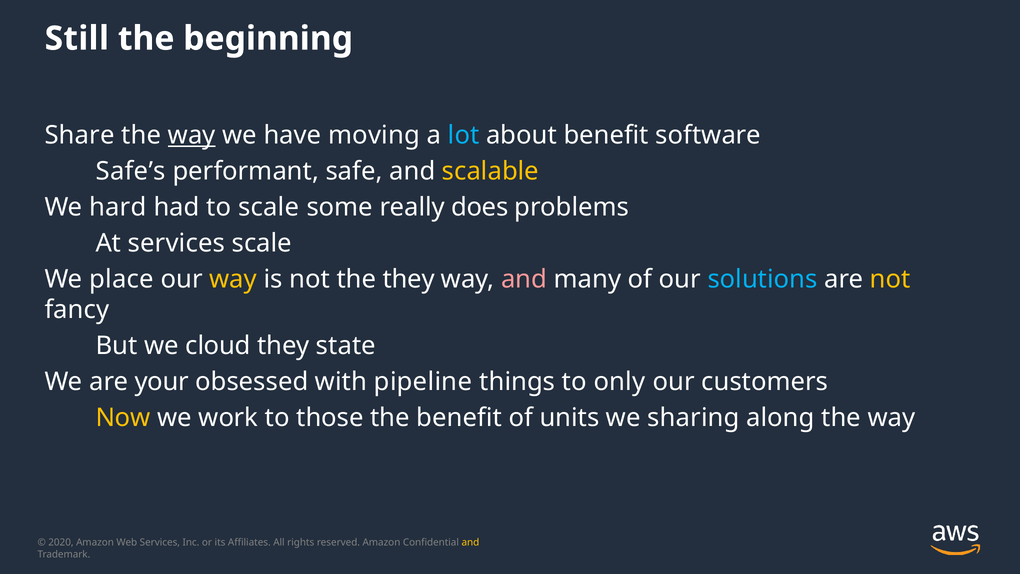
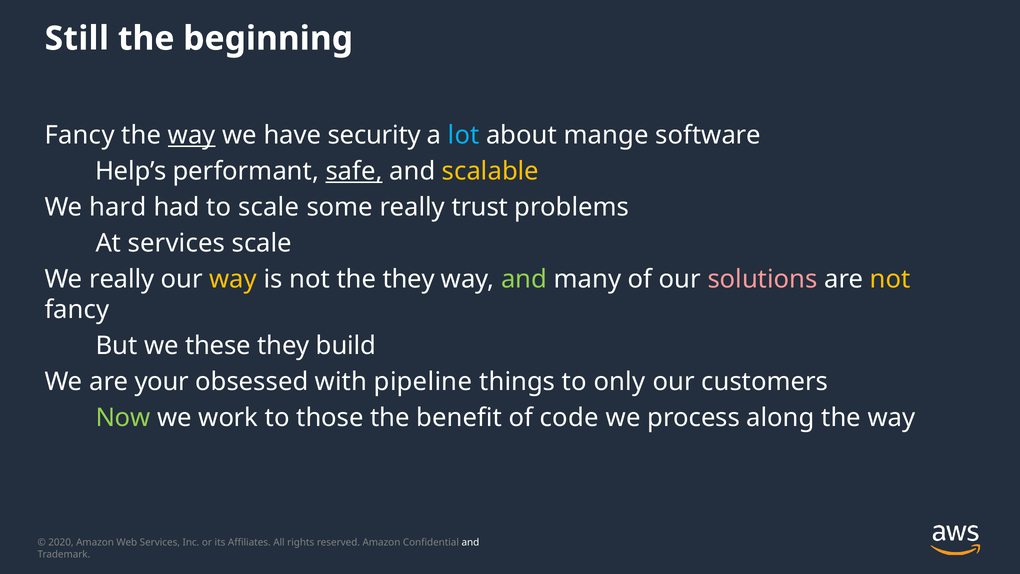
Share at (80, 135): Share -> Fancy
moving: moving -> security
about benefit: benefit -> mange
Safe’s: Safe’s -> Help’s
safe underline: none -> present
does: does -> trust
We place: place -> really
and at (524, 279) colour: pink -> light green
solutions colour: light blue -> pink
cloud: cloud -> these
state: state -> build
Now colour: yellow -> light green
units: units -> code
sharing: sharing -> process
and at (470, 542) colour: yellow -> white
